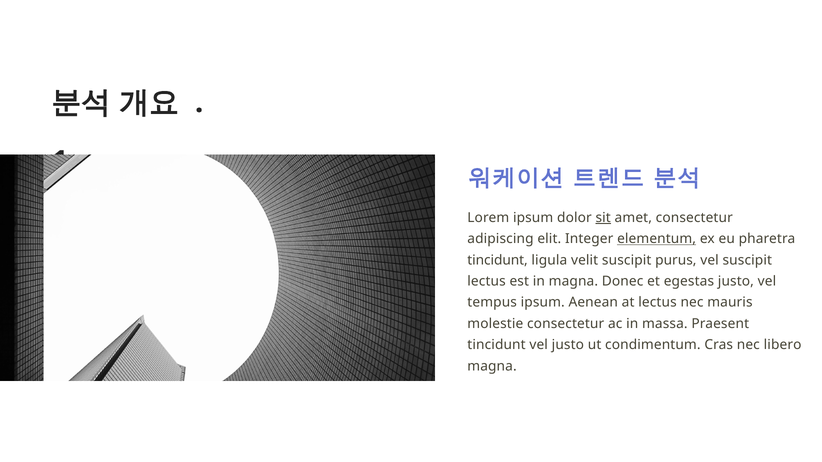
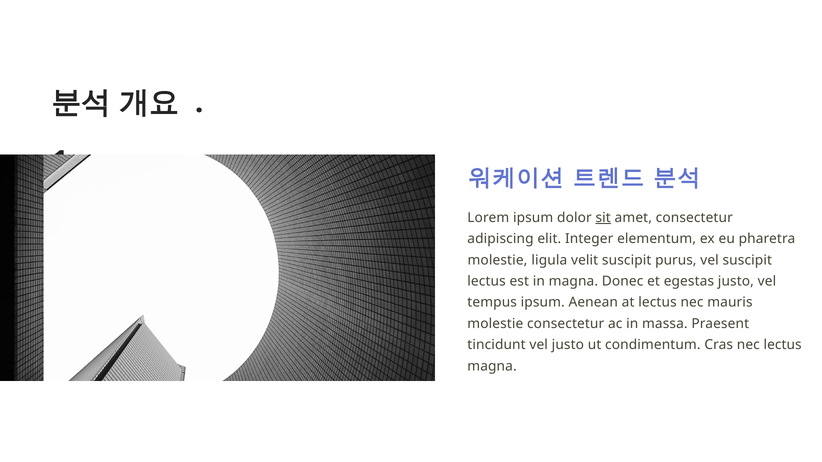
elementum underline: present -> none
tincidunt at (498, 260): tincidunt -> molestie
nec libero: libero -> lectus
